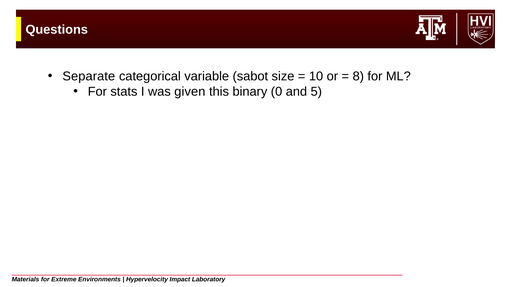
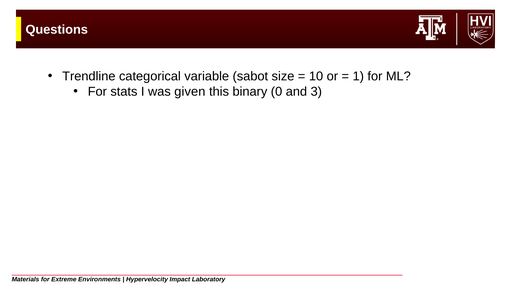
Separate: Separate -> Trendline
8: 8 -> 1
5: 5 -> 3
